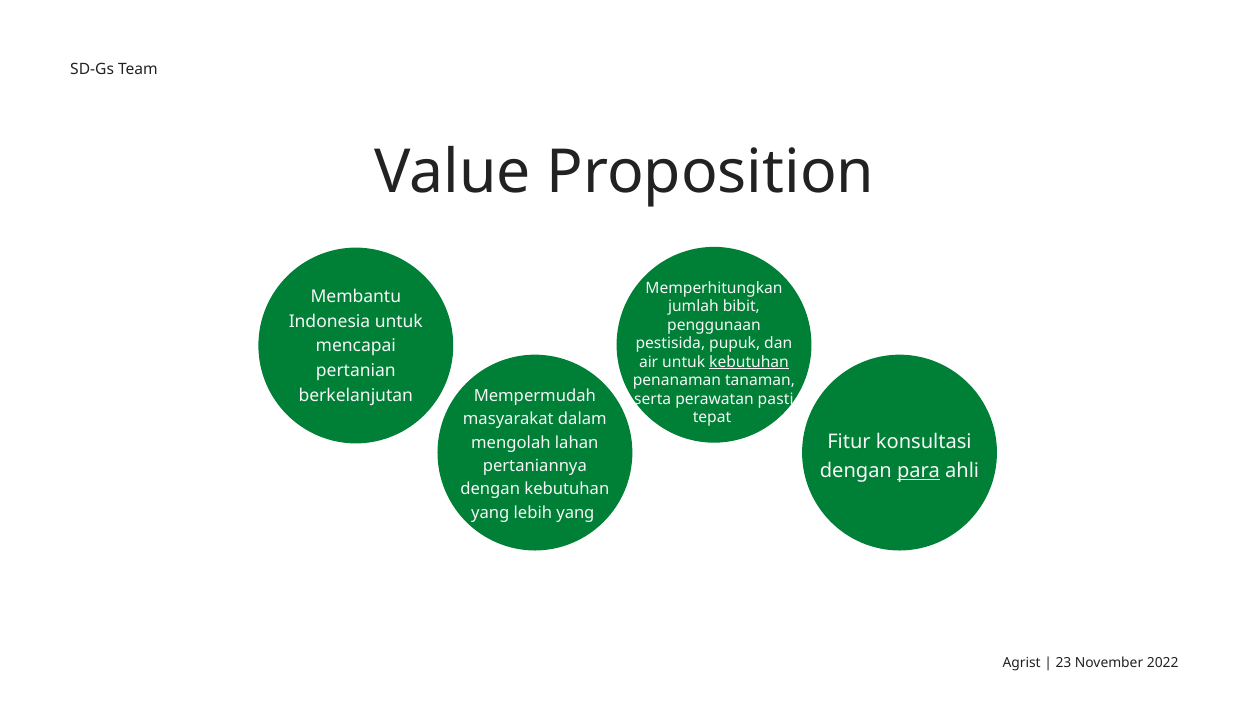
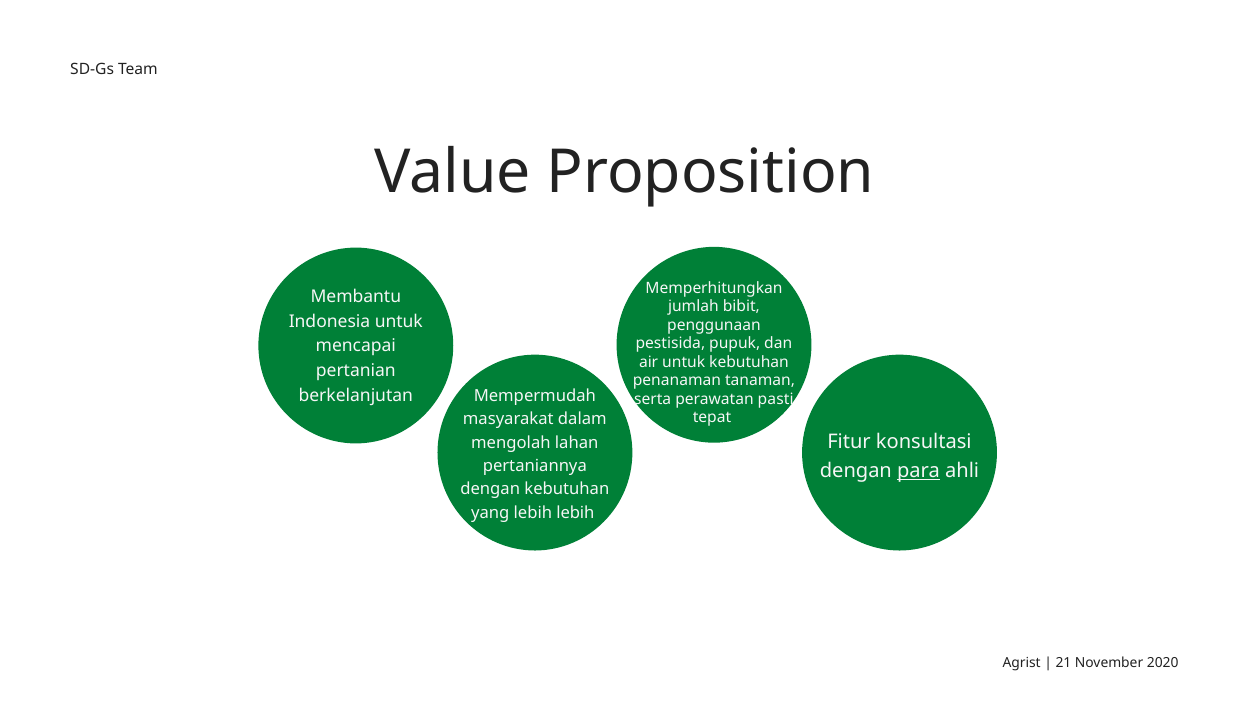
kebutuhan at (749, 362) underline: present -> none
lebih yang: yang -> lebih
23: 23 -> 21
2022: 2022 -> 2020
